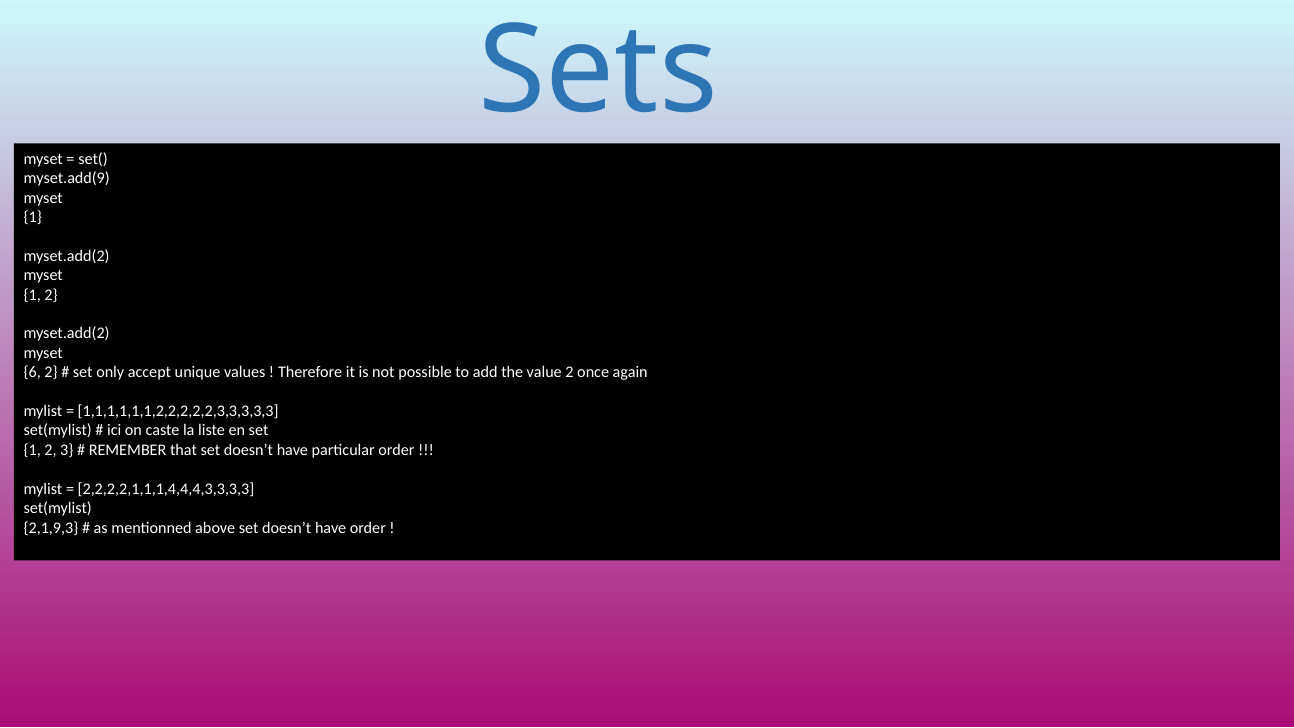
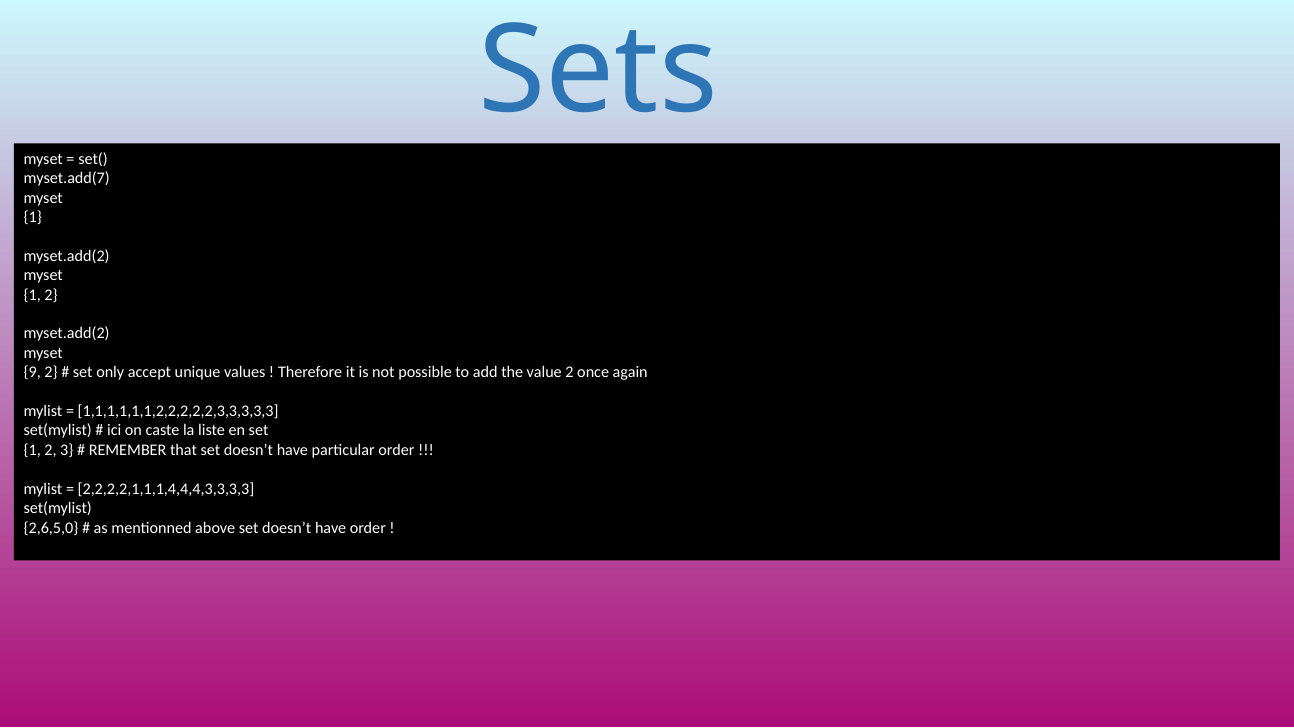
myset.add(9: myset.add(9 -> myset.add(7
6: 6 -> 9
2,1,9,3: 2,1,9,3 -> 2,6,5,0
